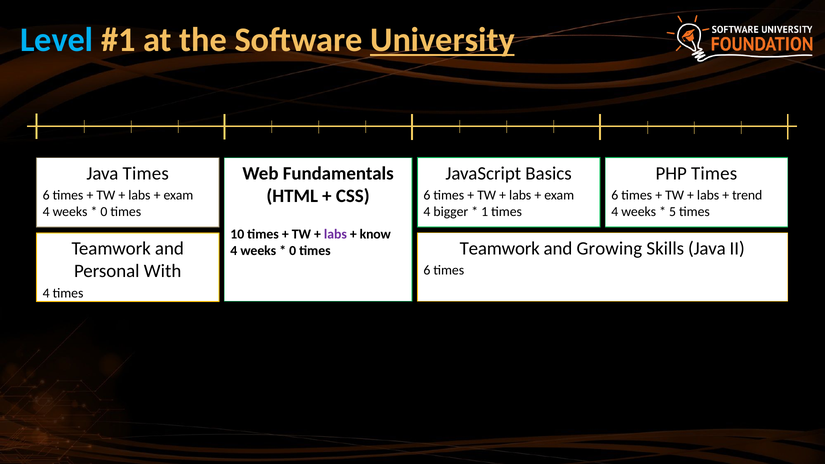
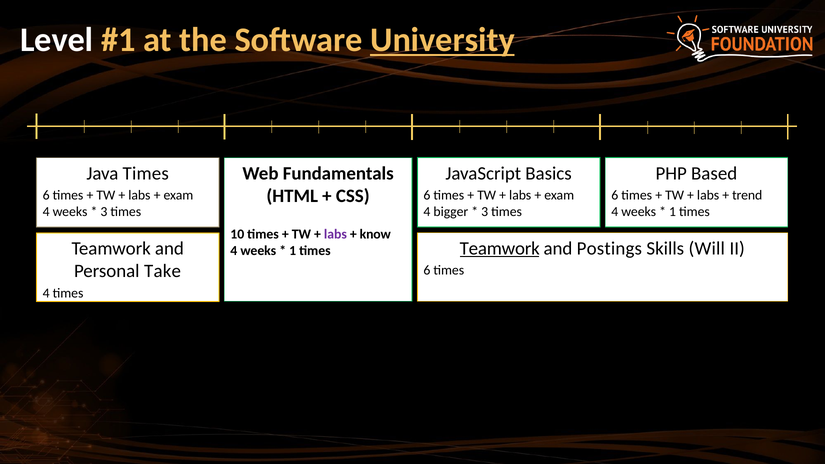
Level colour: light blue -> white
PHP Times: Times -> Based
1 at (485, 212): 1 -> 3
5 at (673, 212): 5 -> 1
0 at (104, 212): 0 -> 3
Teamwork at (500, 248) underline: none -> present
Growing: Growing -> Postings
Skills Java: Java -> Will
0 at (293, 251): 0 -> 1
With: With -> Take
